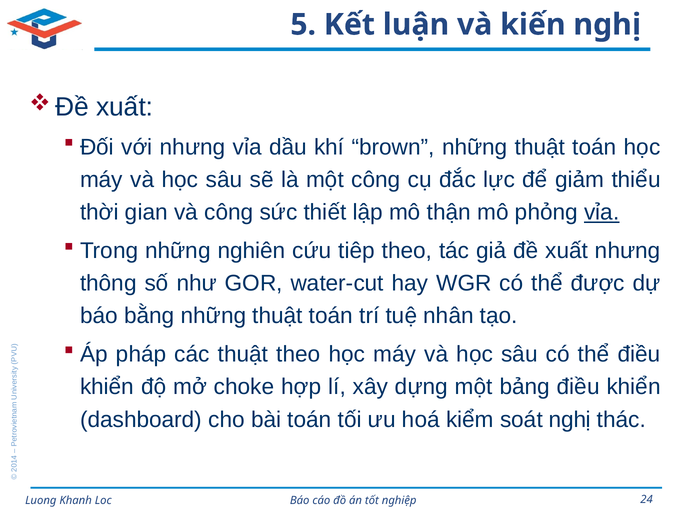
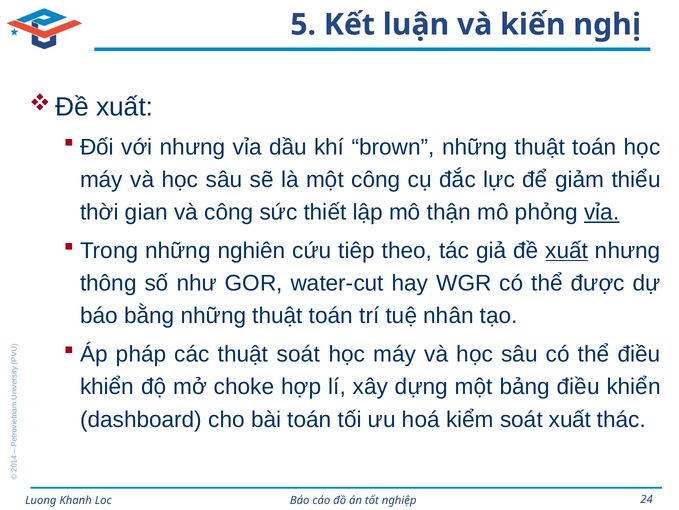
xuất at (567, 250) underline: none -> present
thuật theo: theo -> soát
soát nghị: nghị -> xuất
